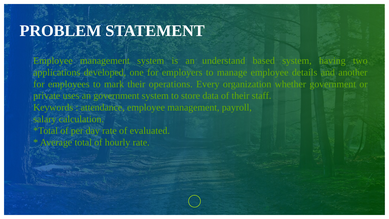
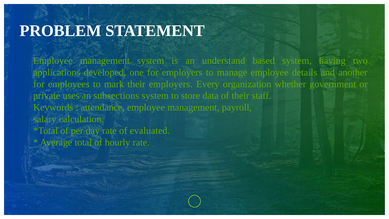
their operations: operations -> employers
an government: government -> subsections
